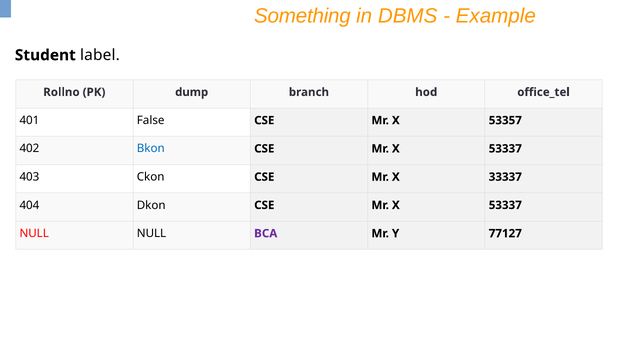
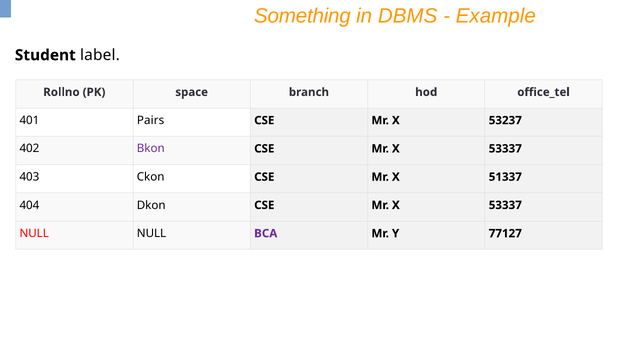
dump: dump -> space
False: False -> Pairs
53357: 53357 -> 53237
Bkon colour: blue -> purple
33337: 33337 -> 51337
